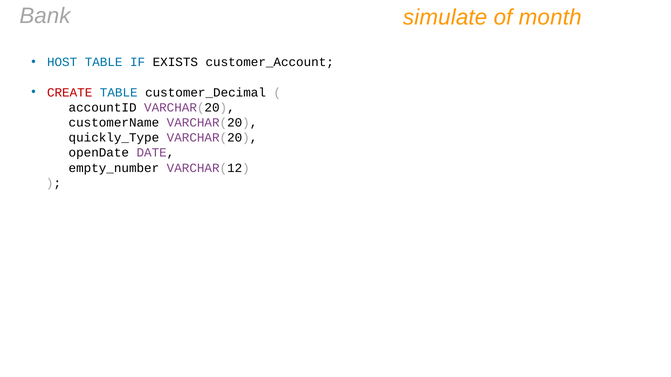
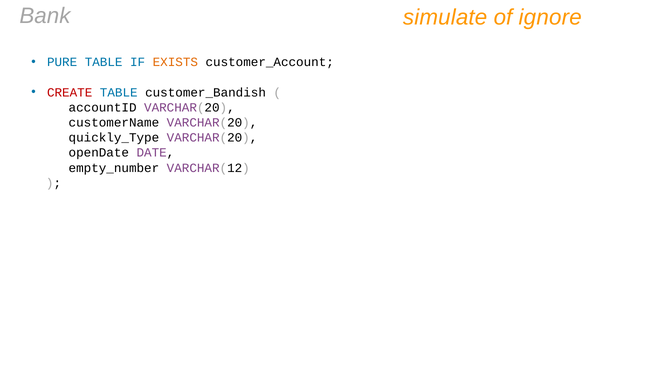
month: month -> ignore
HOST: HOST -> PURE
EXISTS colour: black -> orange
customer_Decimal: customer_Decimal -> customer_Bandish
